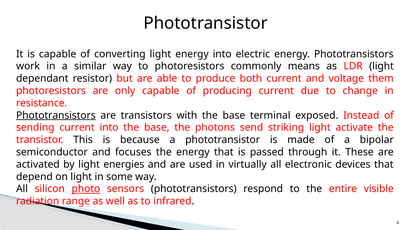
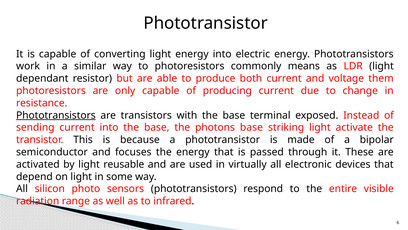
photons send: send -> base
energies: energies -> reusable
photo underline: present -> none
